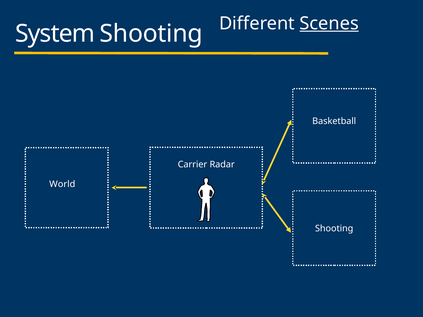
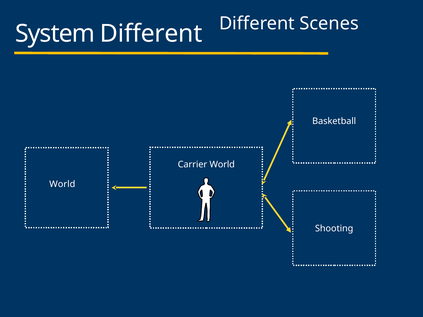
System Shooting: Shooting -> Different
Scenes underline: present -> none
Carrier Radar: Radar -> World
